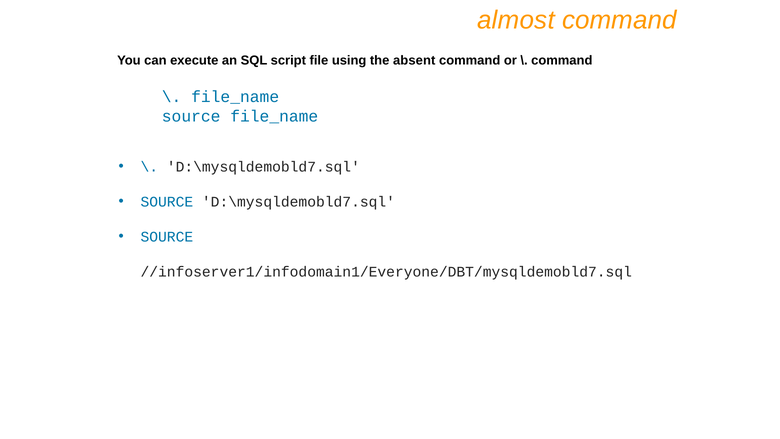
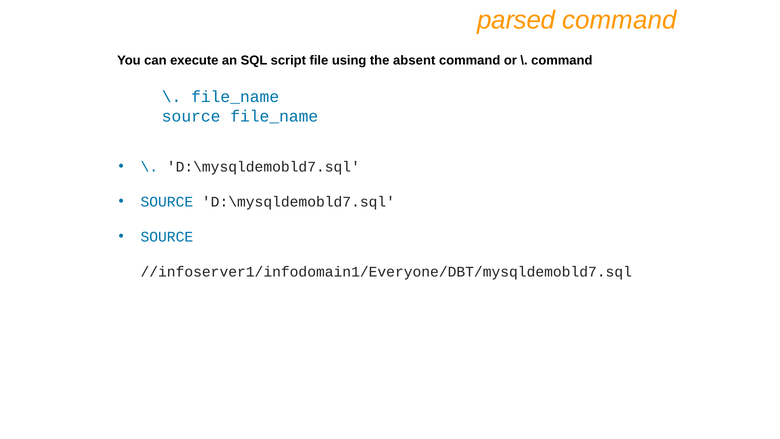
almost: almost -> parsed
